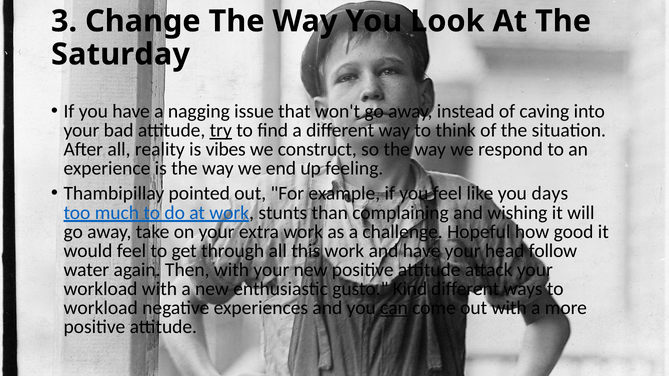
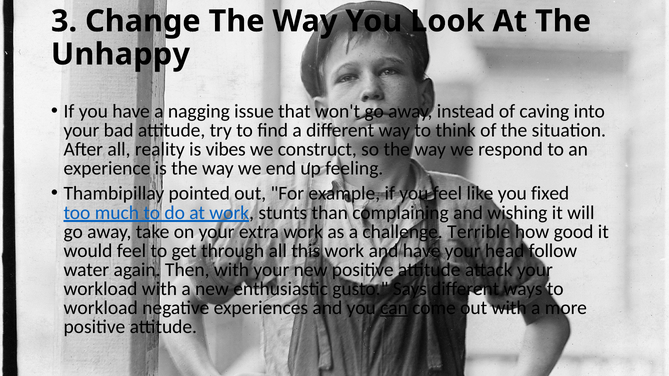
Saturday: Saturday -> Unhappy
try underline: present -> none
days: days -> fixed
Hopeful: Hopeful -> Terrible
Kind: Kind -> Says
